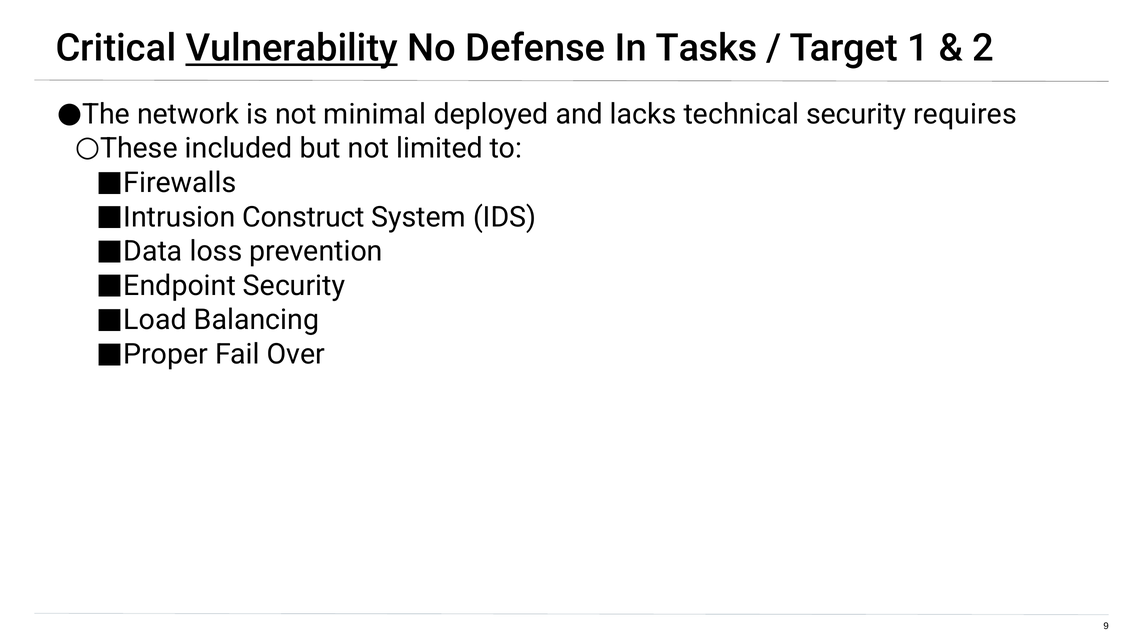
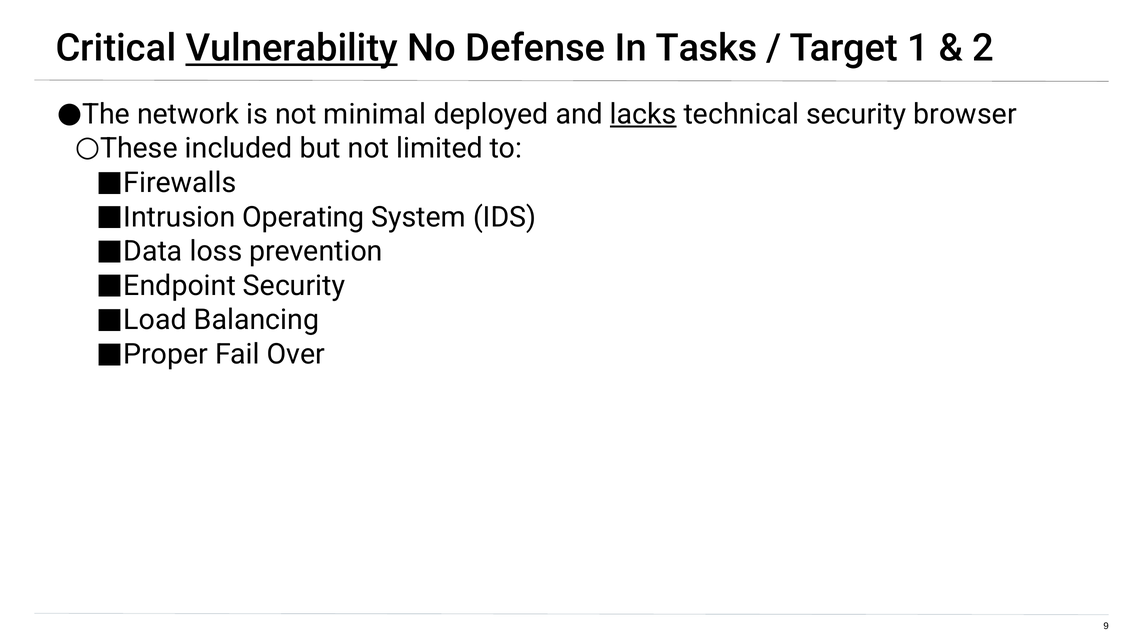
lacks underline: none -> present
requires: requires -> browser
Construct: Construct -> Operating
